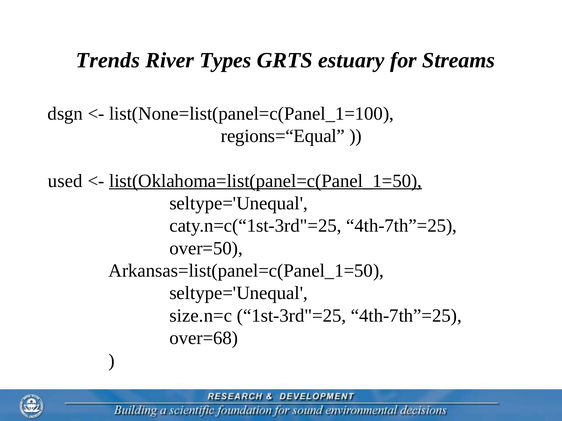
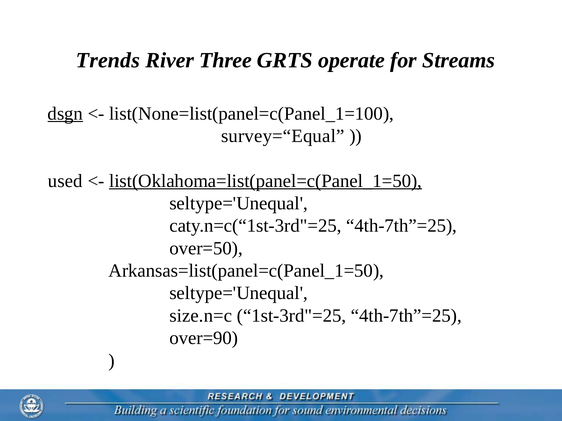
Types: Types -> Three
estuary: estuary -> operate
dsgn underline: none -> present
regions=“Equal: regions=“Equal -> survey=“Equal
over=68: over=68 -> over=90
